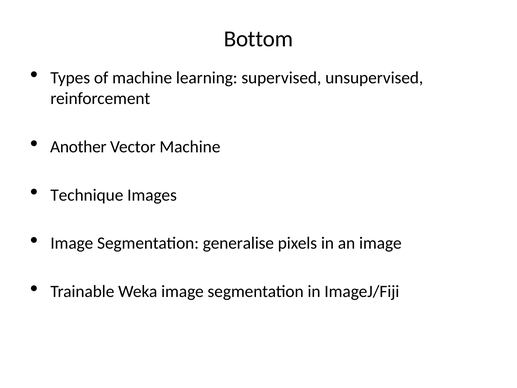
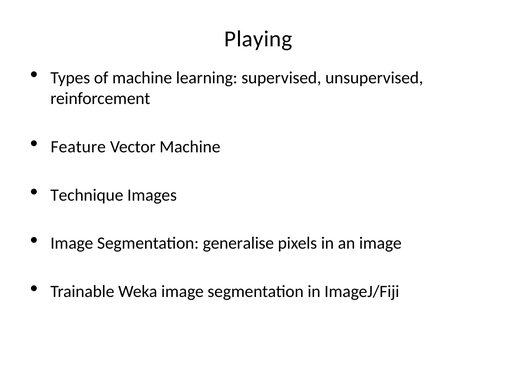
Bottom: Bottom -> Playing
Another: Another -> Feature
